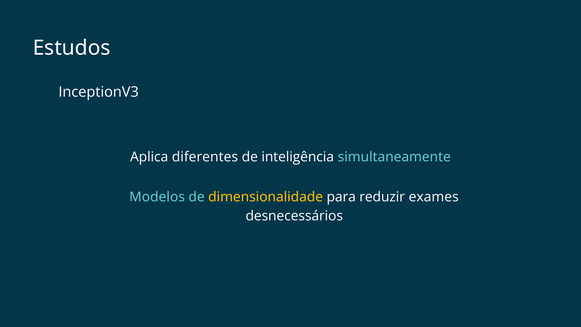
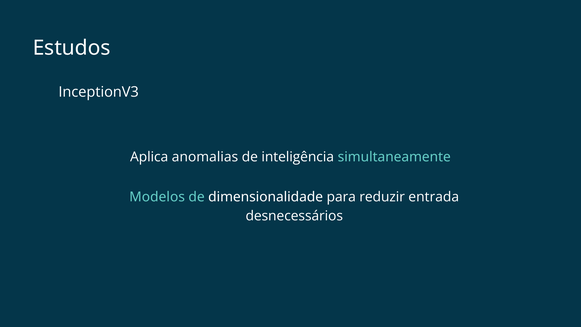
diferentes: diferentes -> anomalias
dimensionalidade colour: yellow -> white
exames: exames -> entrada
